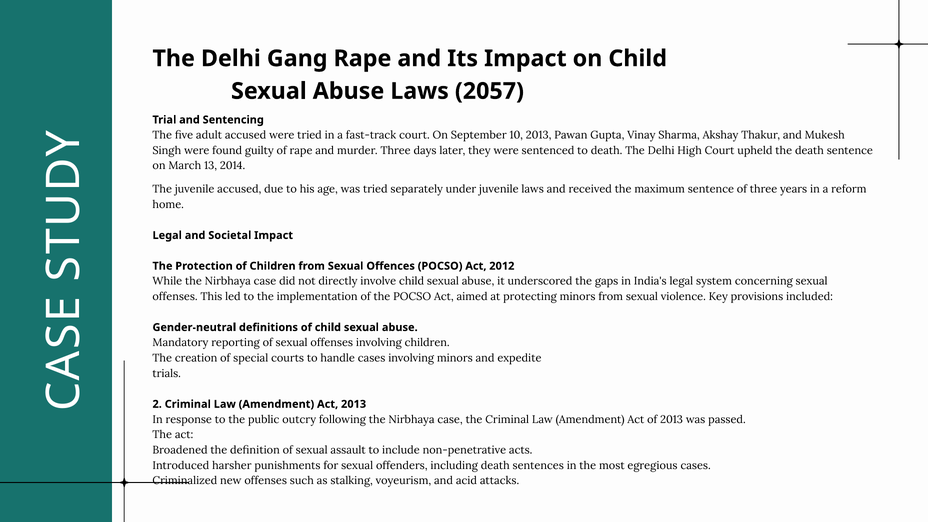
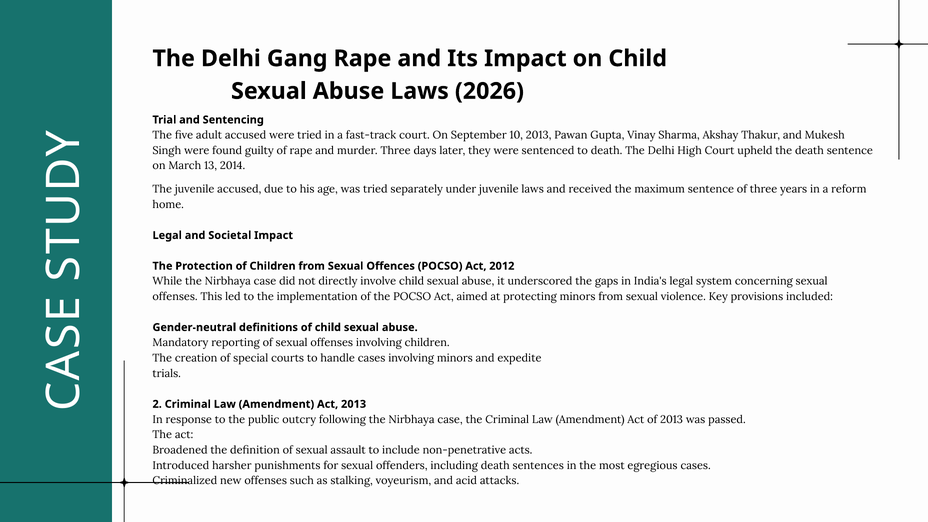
2057: 2057 -> 2026
